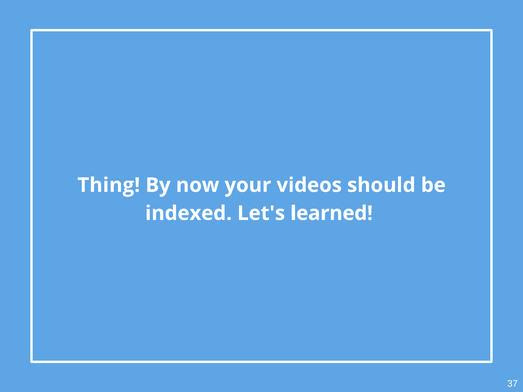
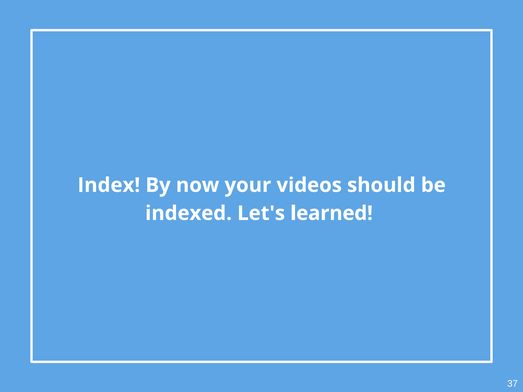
Thing: Thing -> Index
